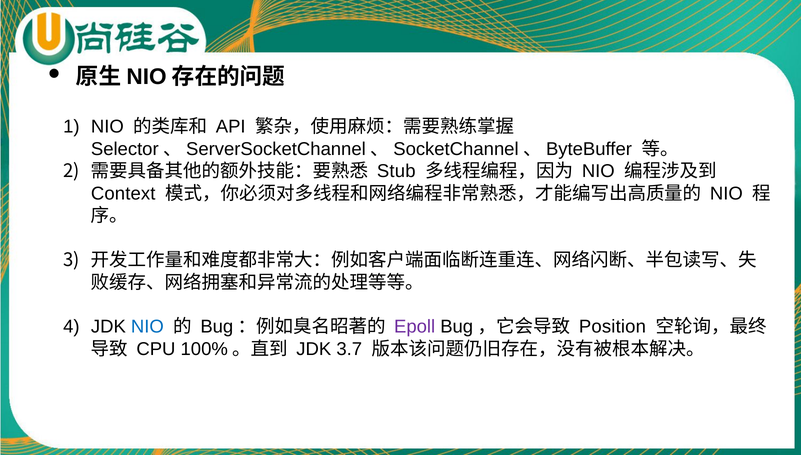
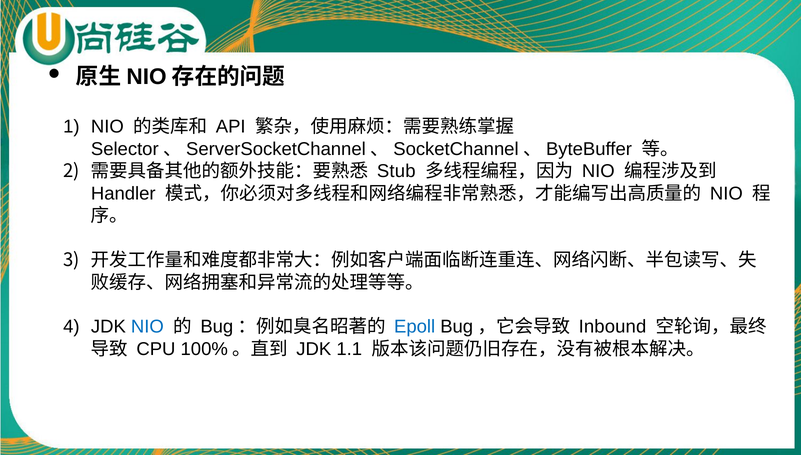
Context: Context -> Handler
Epoll colour: purple -> blue
Position: Position -> Inbound
3.7: 3.7 -> 1.1
